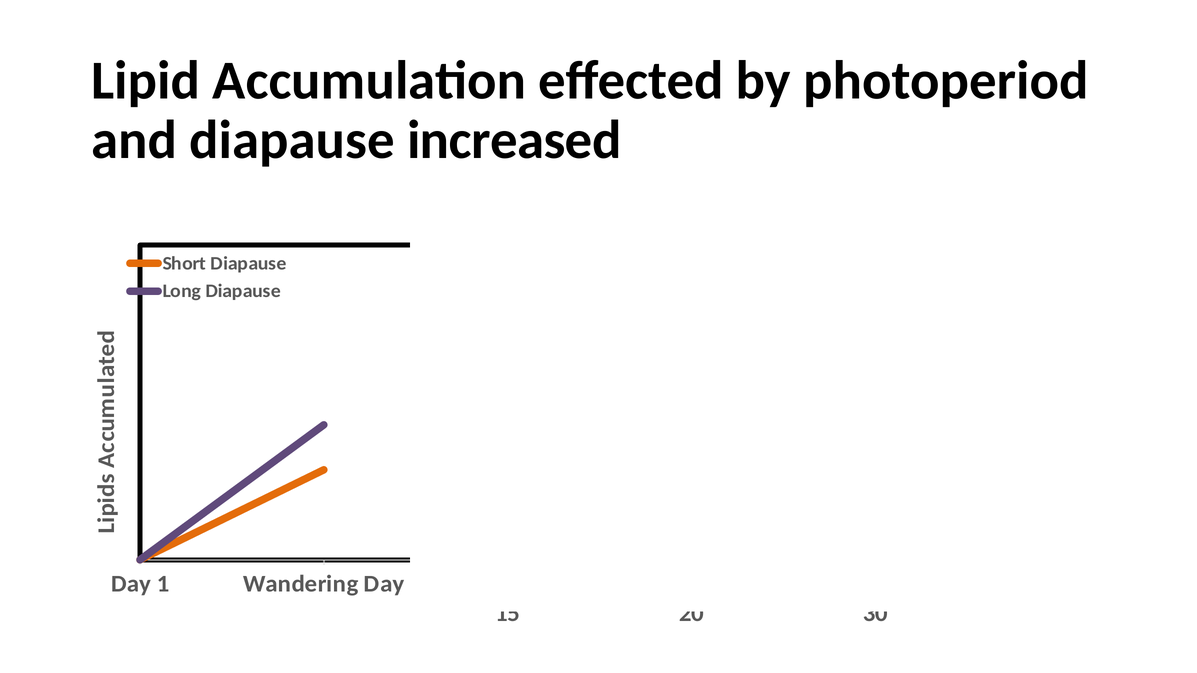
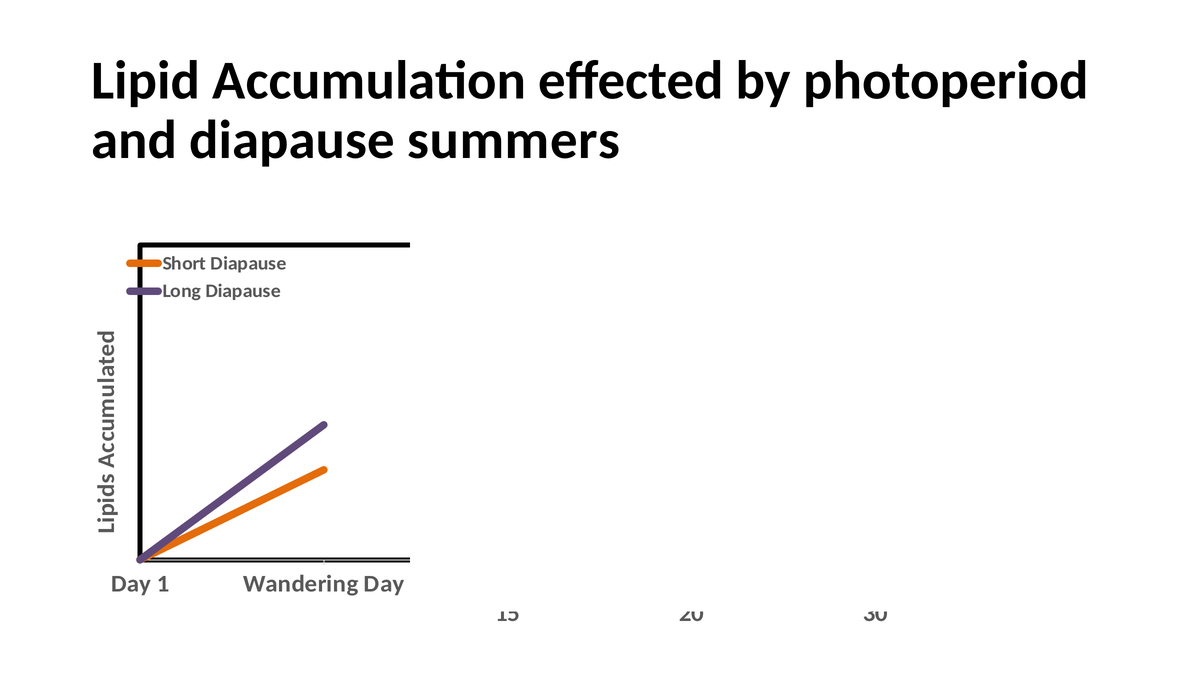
increased: increased -> summers
